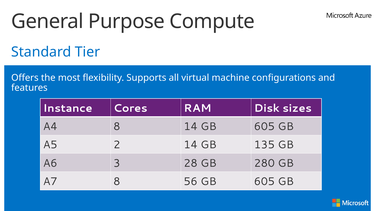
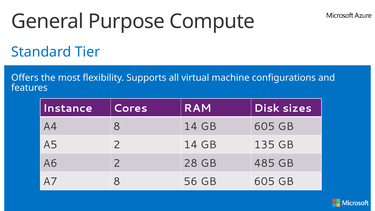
A6 3: 3 -> 2
280: 280 -> 485
